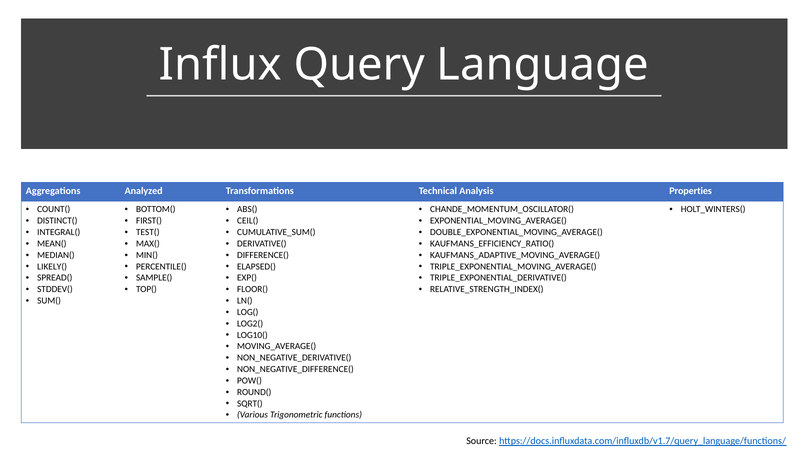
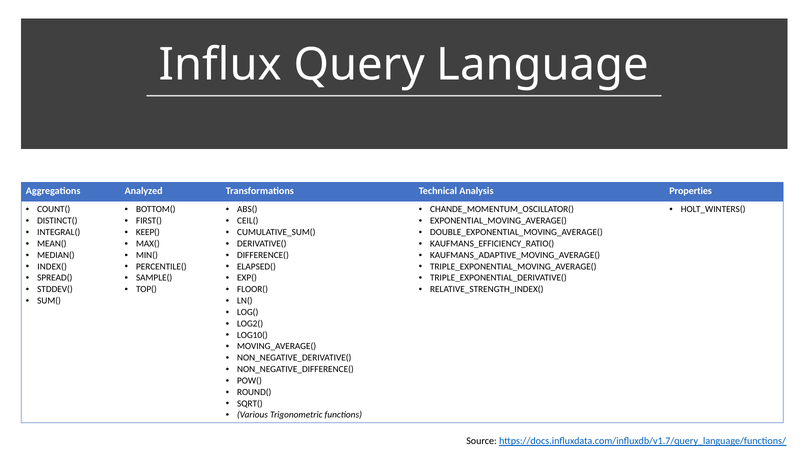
TEST(: TEST( -> KEEP(
LIKELY(: LIKELY( -> INDEX(
